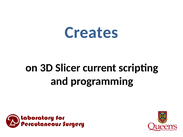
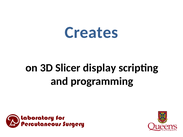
current: current -> display
